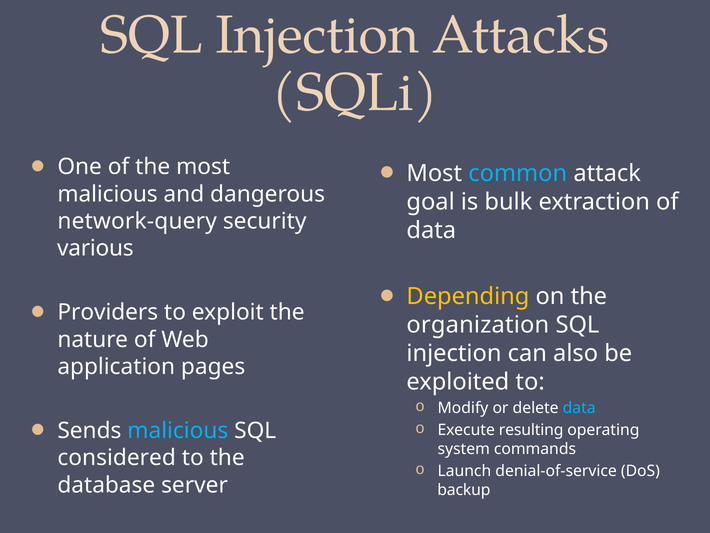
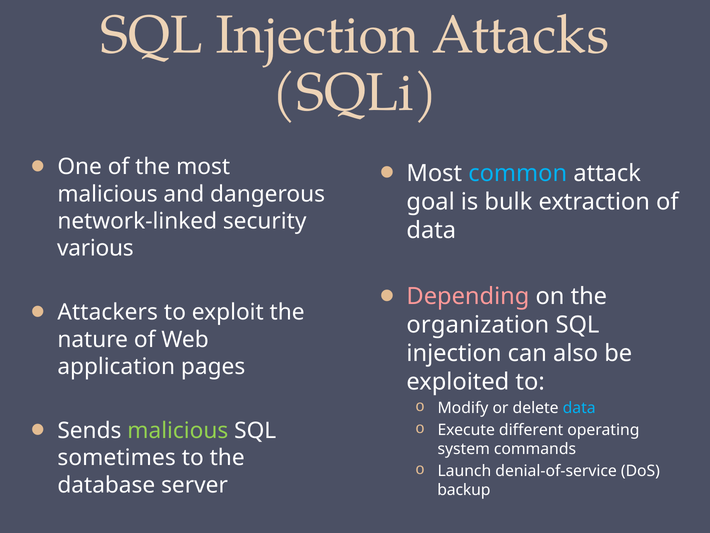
network-query: network-query -> network-linked
Depending colour: yellow -> pink
Providers: Providers -> Attackers
malicious at (178, 430) colour: light blue -> light green
resulting: resulting -> different
considered: considered -> sometimes
